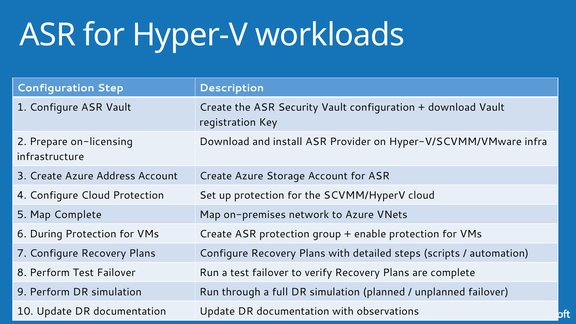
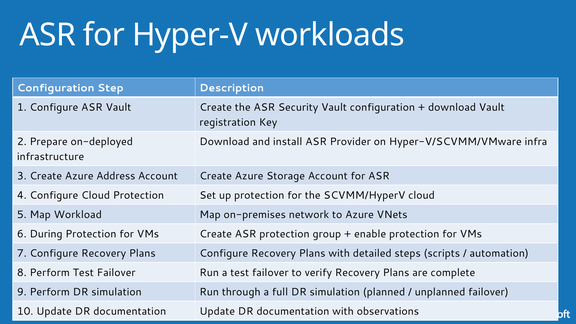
on-licensing: on-licensing -> on-deployed
Map Complete: Complete -> Workload
